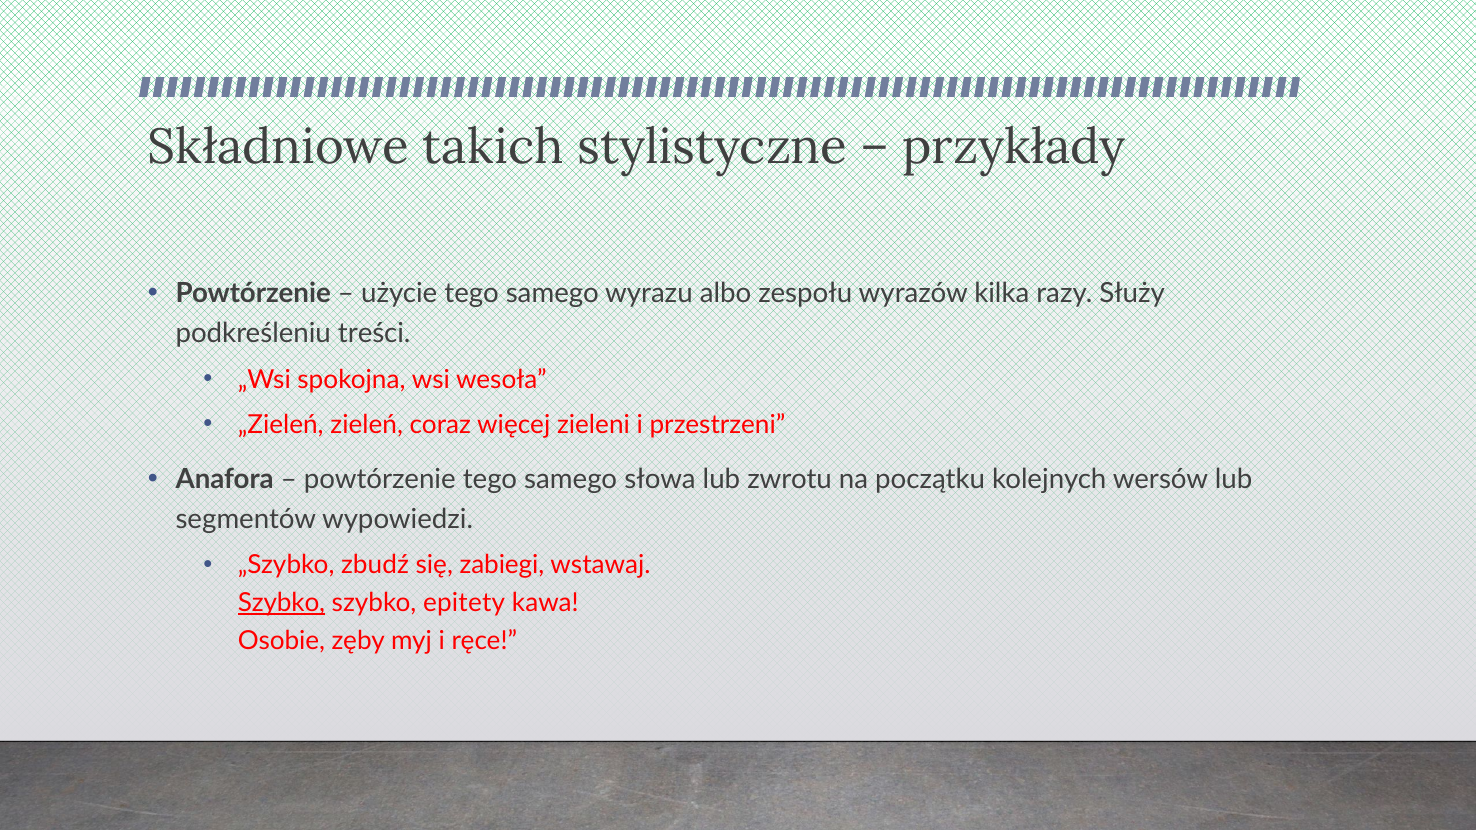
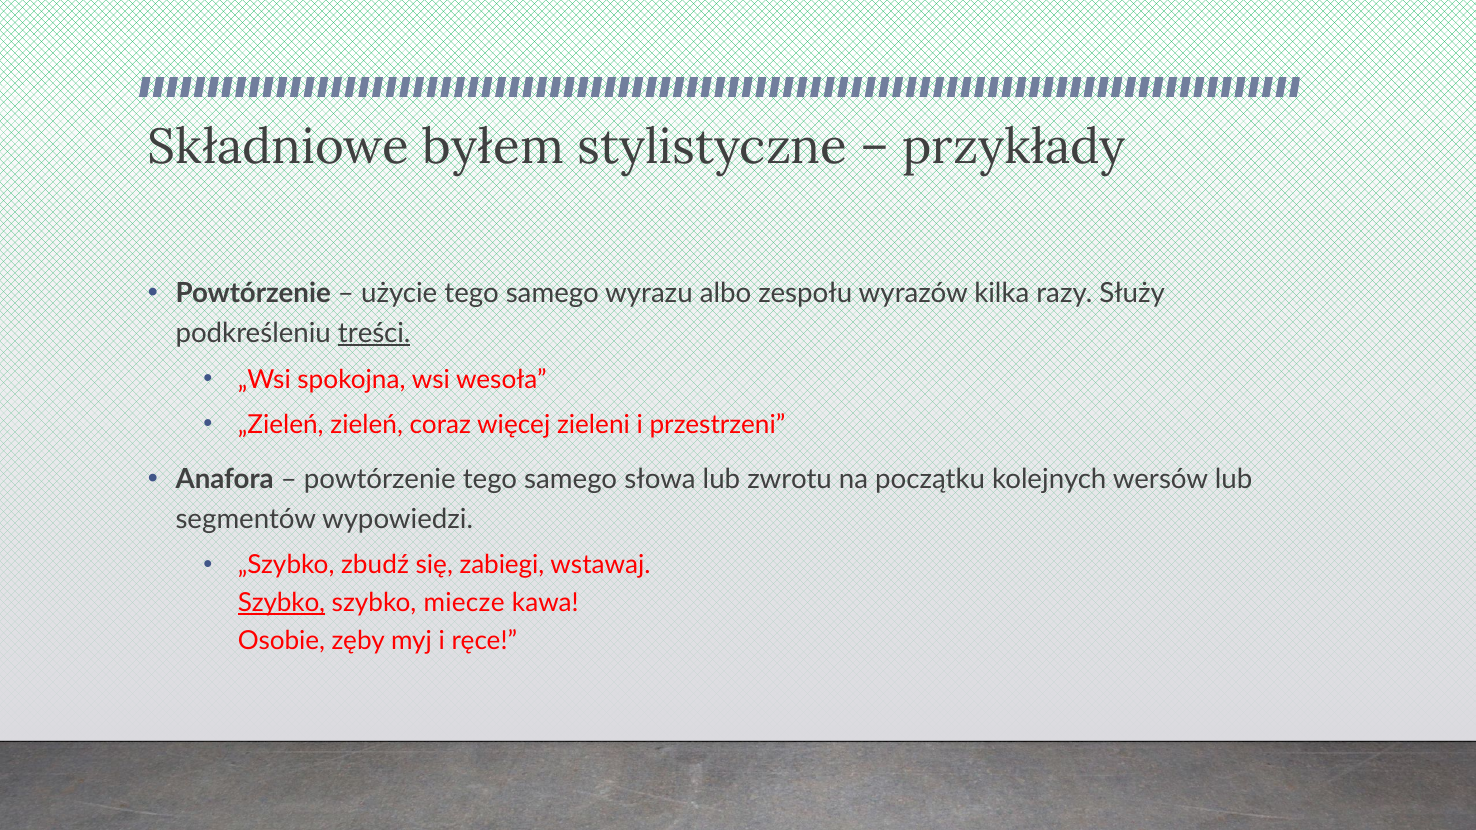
takich: takich -> byłem
treści underline: none -> present
epitety: epitety -> miecze
